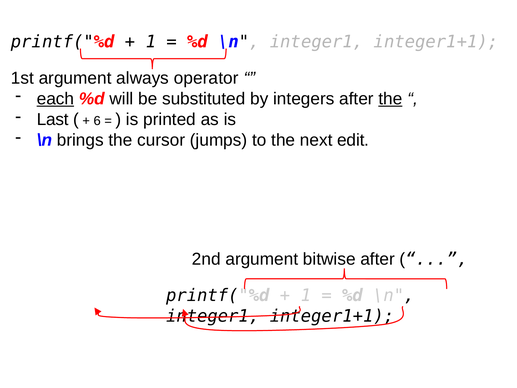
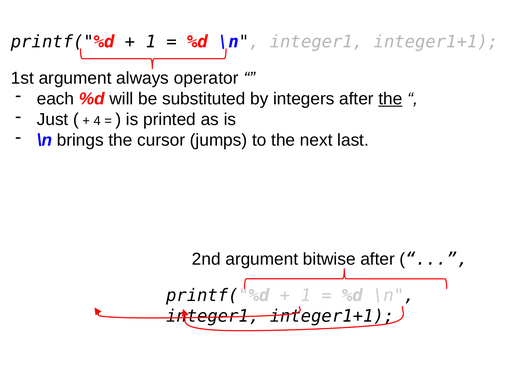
each underline: present -> none
Last: Last -> Just
6: 6 -> 4
edit: edit -> last
